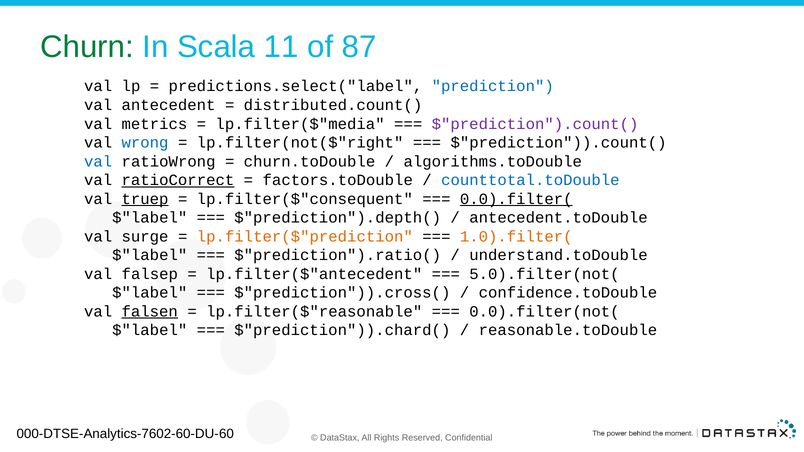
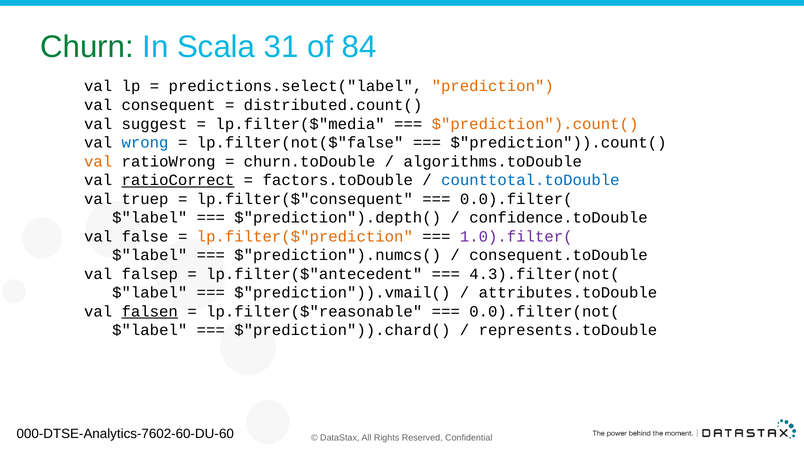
11: 11 -> 31
87: 87 -> 84
prediction colour: blue -> orange
antecedent: antecedent -> consequent
metrics: metrics -> suggest
$"prediction").count( colour: purple -> orange
lp.filter(not($"right: lp.filter(not($"right -> lp.filter(not($"false
val at (98, 161) colour: blue -> orange
truep underline: present -> none
0.0).filter( underline: present -> none
antecedent.toDouble: antecedent.toDouble -> confidence.toDouble
surge: surge -> false
1.0).filter( colour: orange -> purple
$"prediction").ratio(: $"prediction").ratio( -> $"prediction").numcs(
understand.toDouble: understand.toDouble -> consequent.toDouble
5.0).filter(not(: 5.0).filter(not( -> 4.3).filter(not(
$"prediction")).cross(: $"prediction")).cross( -> $"prediction")).vmail(
confidence.toDouble: confidence.toDouble -> attributes.toDouble
reasonable.toDouble: reasonable.toDouble -> represents.toDouble
